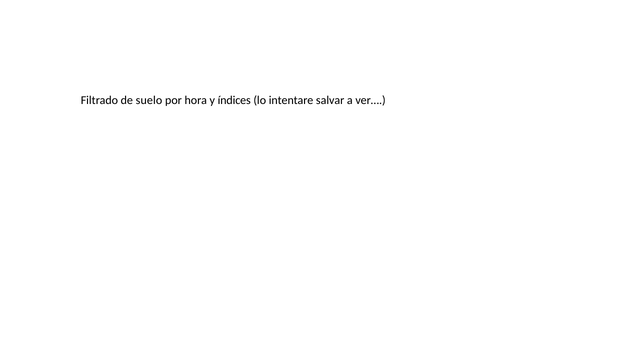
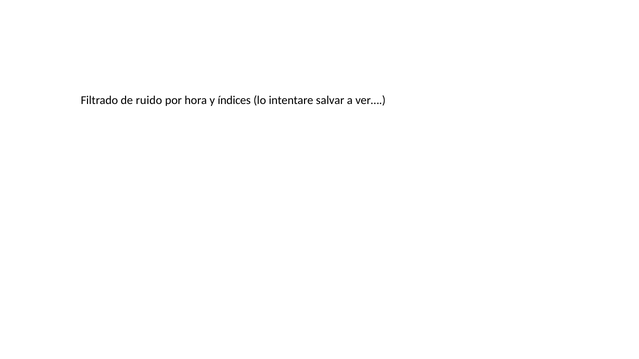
suelo: suelo -> ruido
